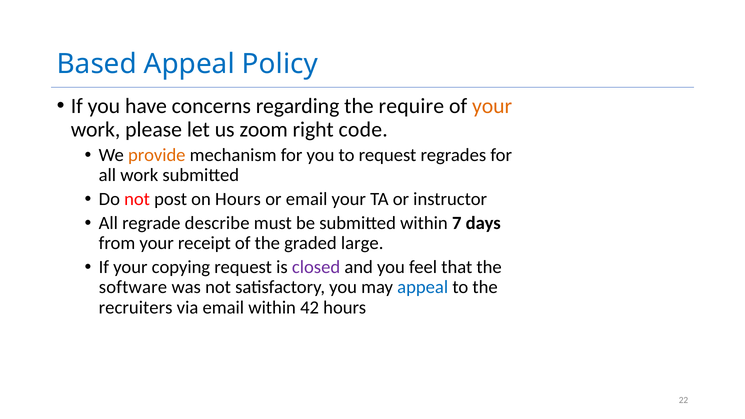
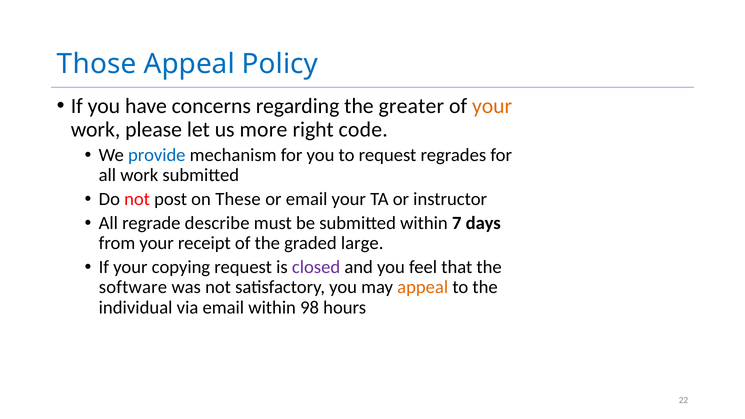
Based: Based -> Those
require: require -> greater
zoom: zoom -> more
provide colour: orange -> blue
on Hours: Hours -> These
appeal at (423, 287) colour: blue -> orange
recruiters: recruiters -> individual
42: 42 -> 98
